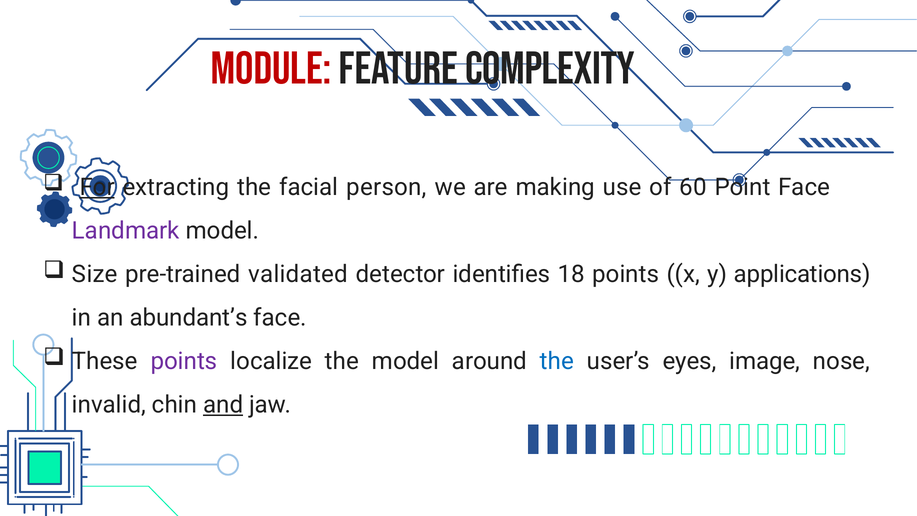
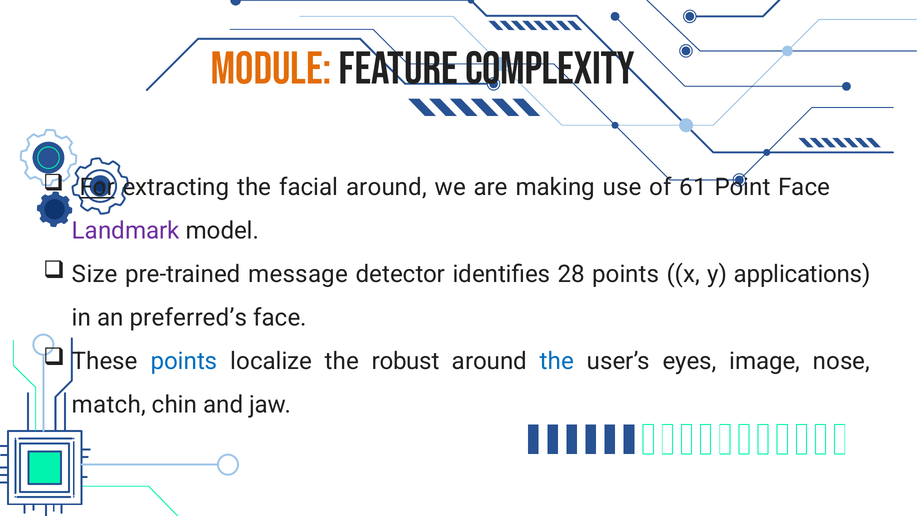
MODULE colour: red -> orange
facial person: person -> around
60: 60 -> 61
validated: validated -> message
18: 18 -> 28
abundant’s: abundant’s -> preferred’s
points at (184, 361) colour: purple -> blue
the model: model -> robust
invalid: invalid -> match
and underline: present -> none
